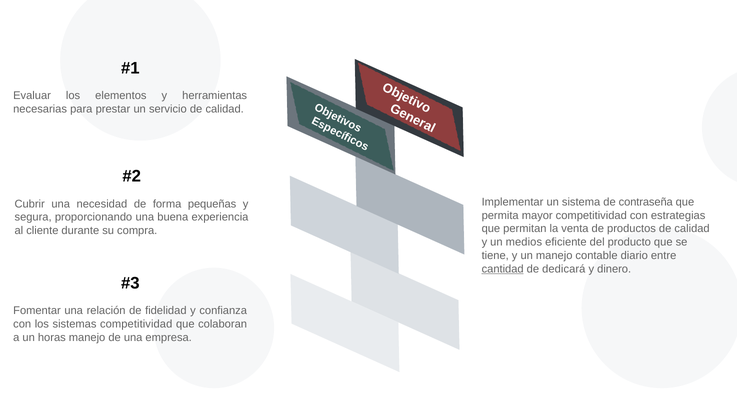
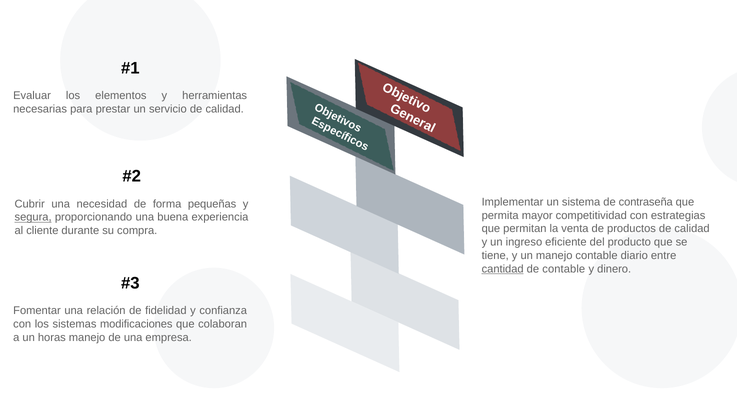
segura underline: none -> present
medios: medios -> ingreso
de dedicará: dedicará -> contable
sistemas competitividad: competitividad -> modificaciones
